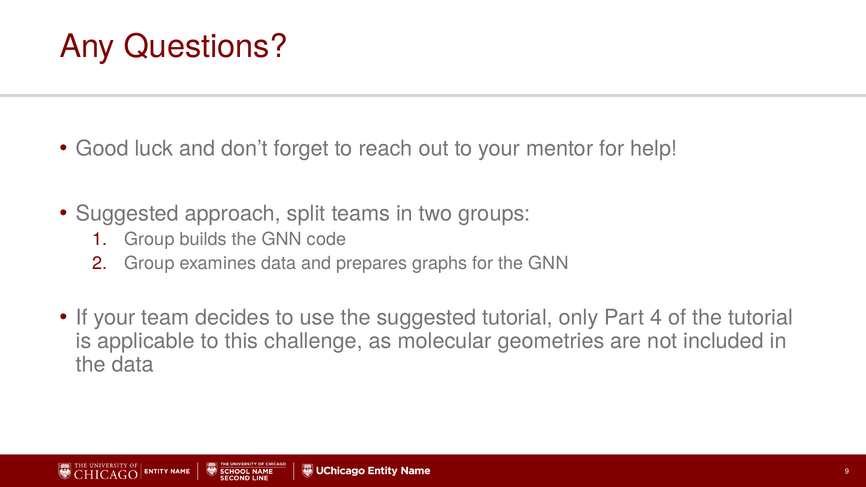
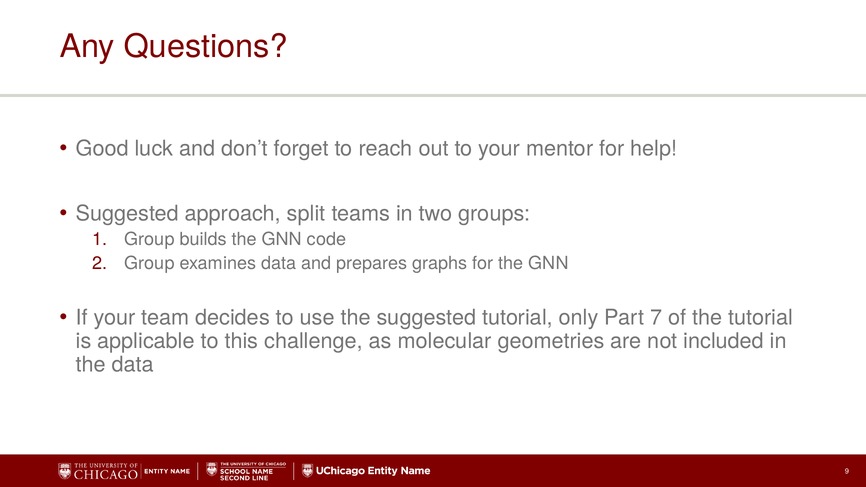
4: 4 -> 7
